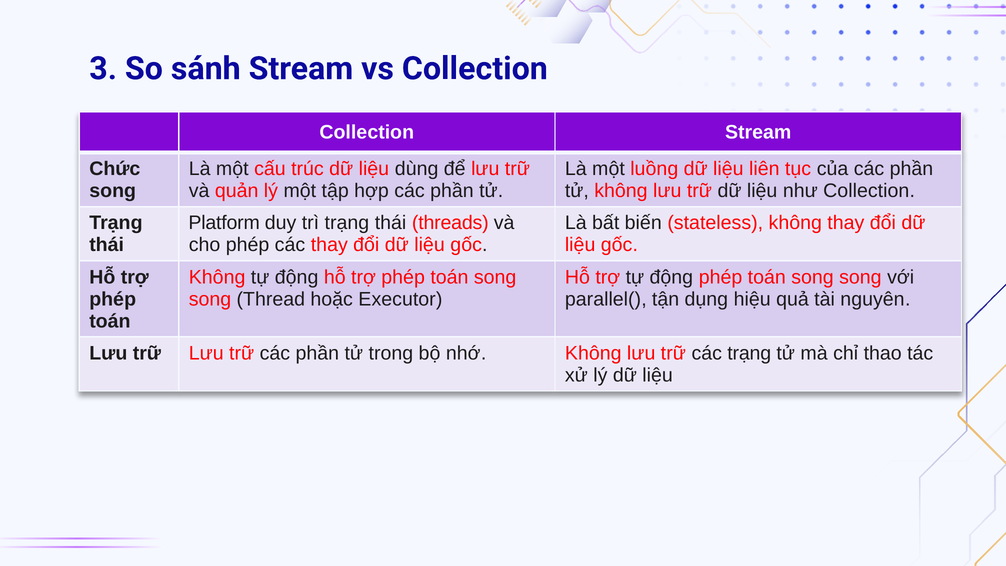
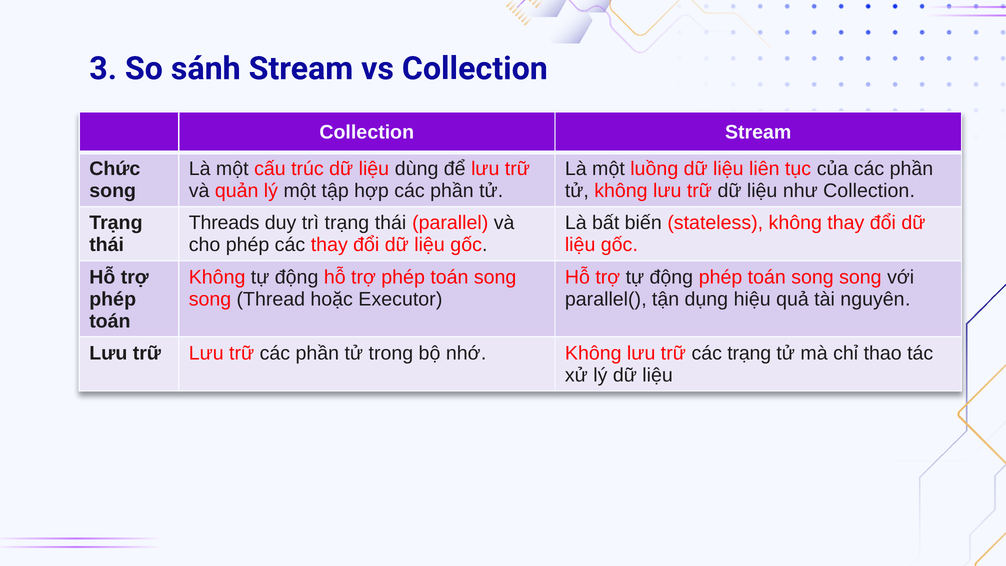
Platform: Platform -> Threads
threads: threads -> parallel
